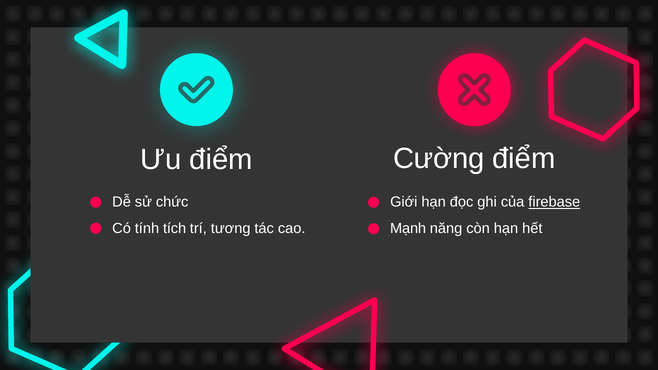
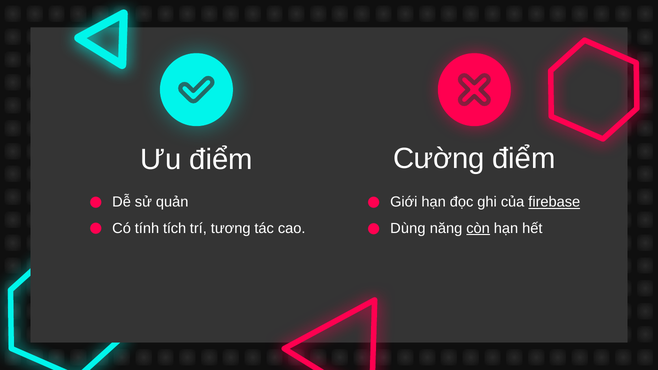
chức: chức -> quản
Mạnh: Mạnh -> Dùng
còn underline: none -> present
